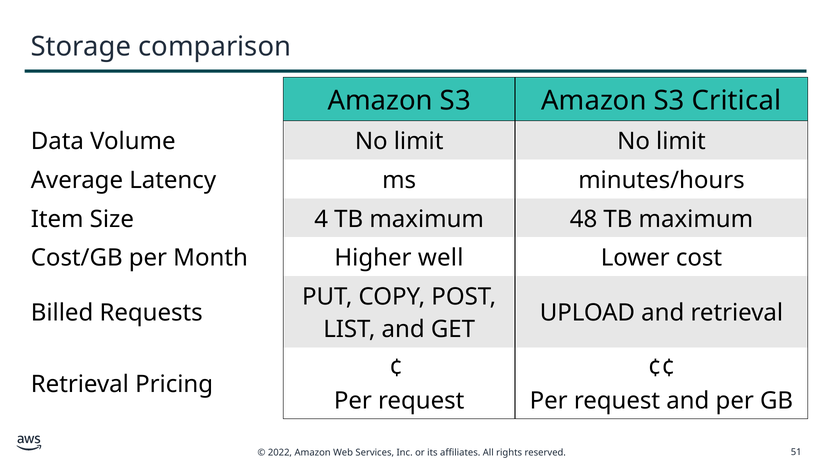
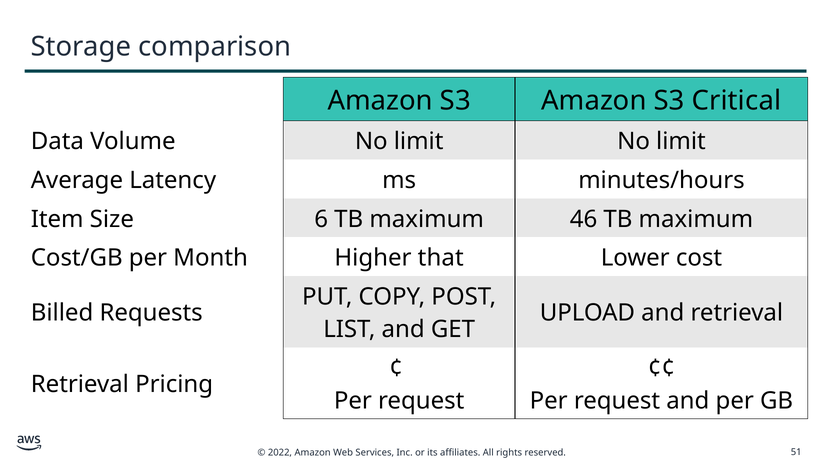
4: 4 -> 6
48: 48 -> 46
well: well -> that
